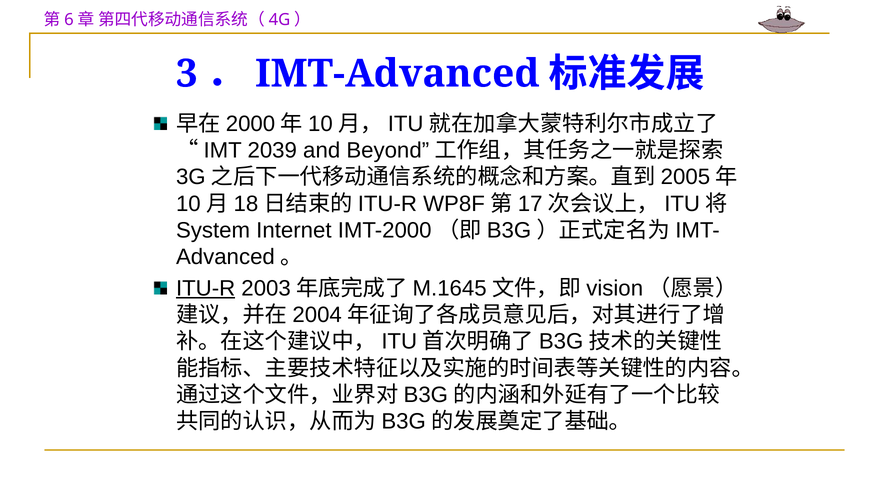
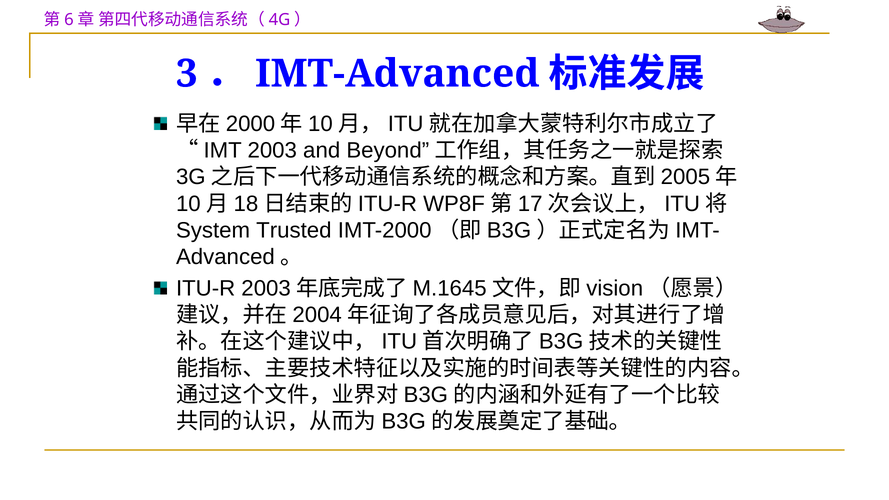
2039: 2039 -> 2003
Internet: Internet -> Trusted
ITU-R underline: present -> none
